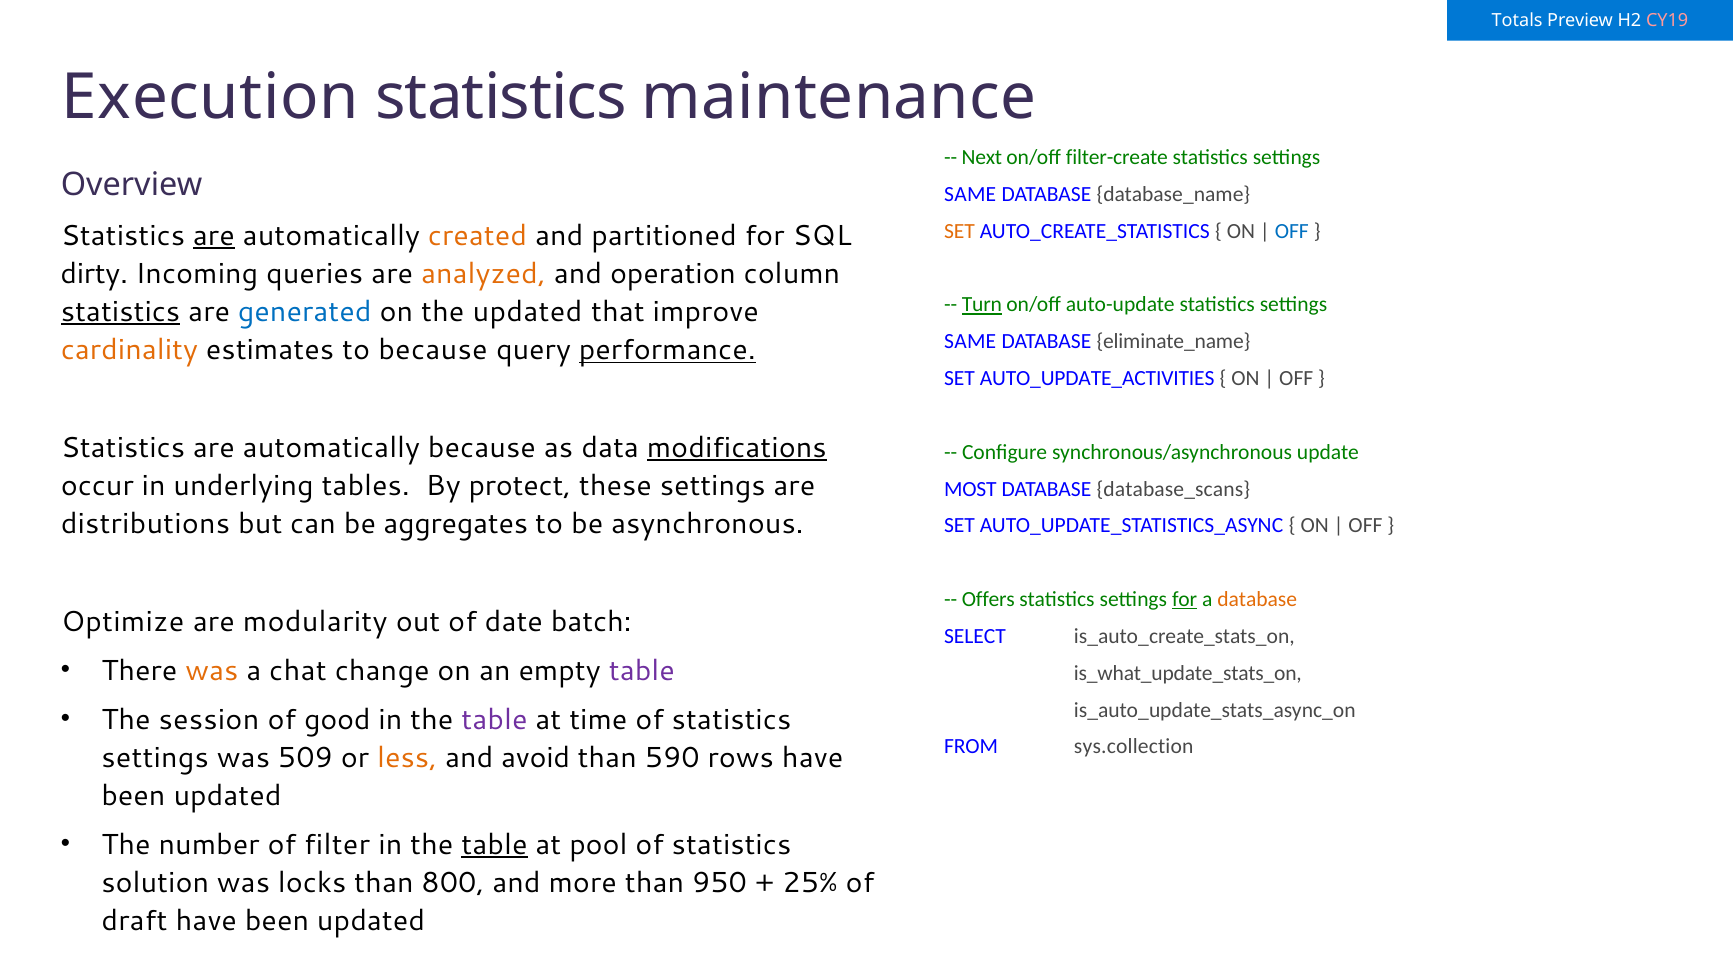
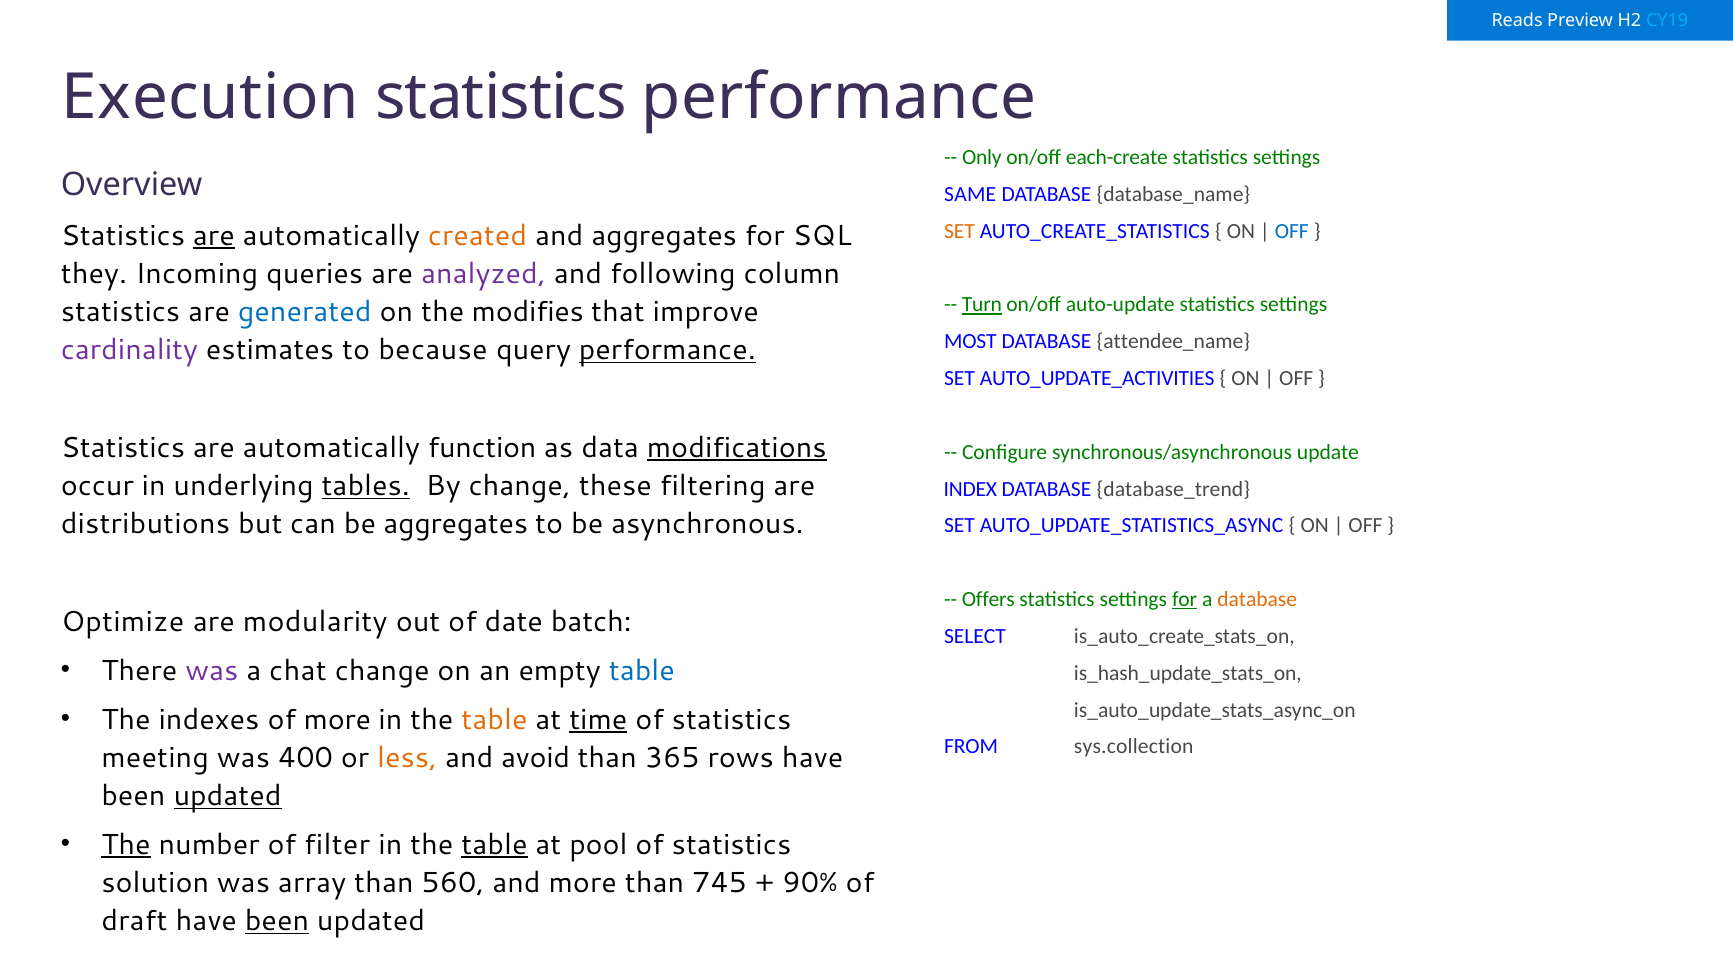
Totals: Totals -> Reads
CY19 colour: pink -> light blue
statistics maintenance: maintenance -> performance
Next: Next -> Only
filter-create: filter-create -> each-create
and partitioned: partitioned -> aggregates
dirty: dirty -> they
analyzed colour: orange -> purple
operation: operation -> following
statistics at (121, 312) underline: present -> none
the updated: updated -> modifies
SAME at (970, 342): SAME -> MOST
eliminate_name: eliminate_name -> attendee_name
cardinality colour: orange -> purple
automatically because: because -> function
tables underline: none -> present
By protect: protect -> change
these settings: settings -> filtering
MOST: MOST -> INDEX
database_scans: database_scans -> database_trend
was at (212, 671) colour: orange -> purple
table at (642, 671) colour: purple -> blue
is_what_update_stats_on: is_what_update_stats_on -> is_hash_update_stats_on
session: session -> indexes
of good: good -> more
table at (494, 720) colour: purple -> orange
time underline: none -> present
settings at (155, 758): settings -> meeting
509: 509 -> 400
590: 590 -> 365
updated at (228, 796) underline: none -> present
The at (126, 845) underline: none -> present
locks: locks -> array
800: 800 -> 560
950: 950 -> 745
25%: 25% -> 90%
been at (277, 921) underline: none -> present
